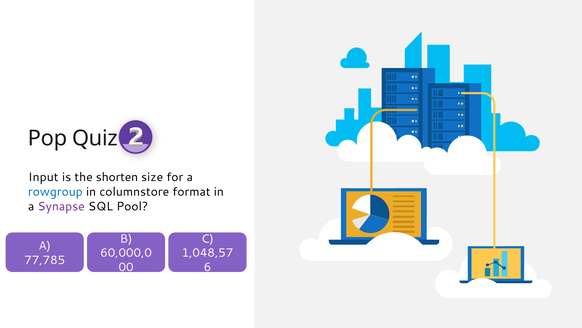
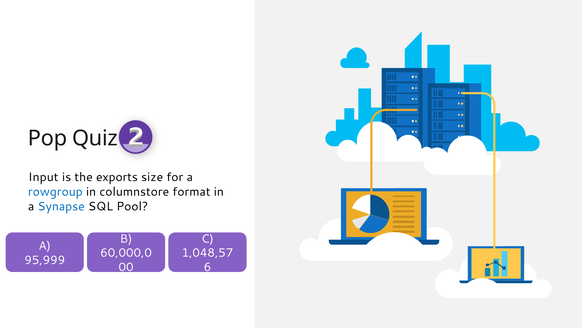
shorten: shorten -> exports
Synapse colour: purple -> blue
77,785: 77,785 -> 95,999
